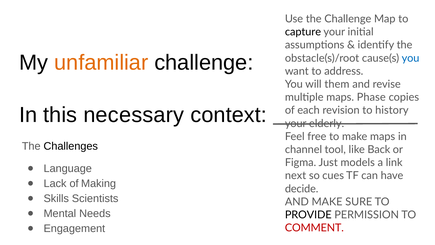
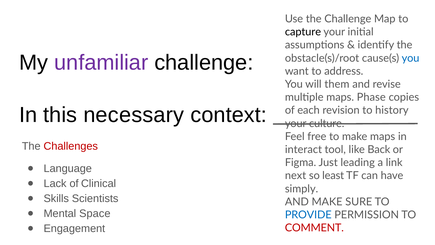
unfamiliar colour: orange -> purple
elderly: elderly -> culture
Challenges colour: black -> red
channel: channel -> interact
models: models -> leading
cues: cues -> least
Making: Making -> Clinical
decide: decide -> simply
Needs: Needs -> Space
PROVIDE colour: black -> blue
